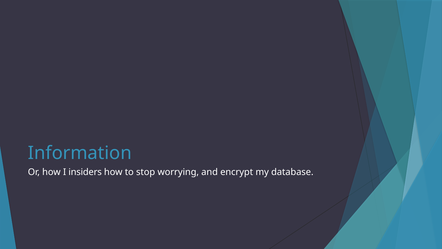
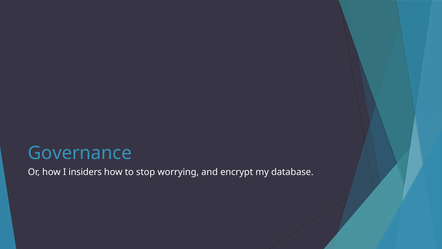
Information: Information -> Governance
